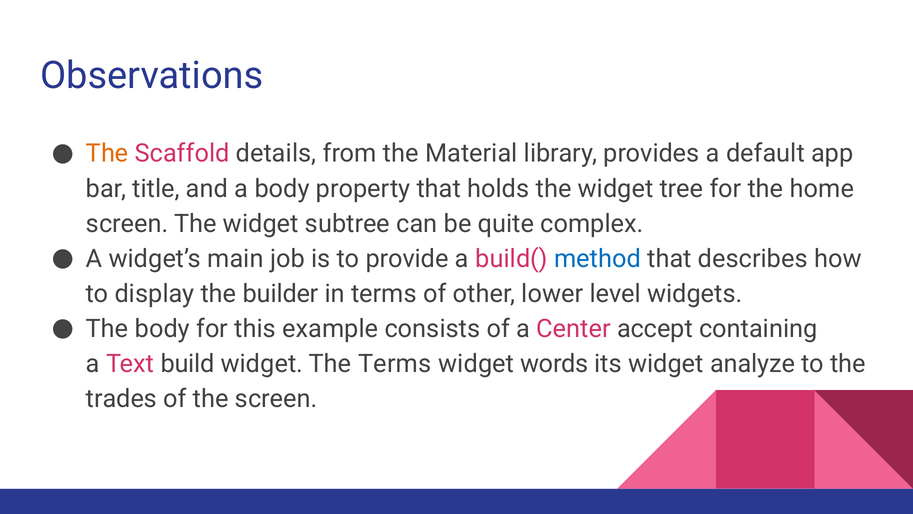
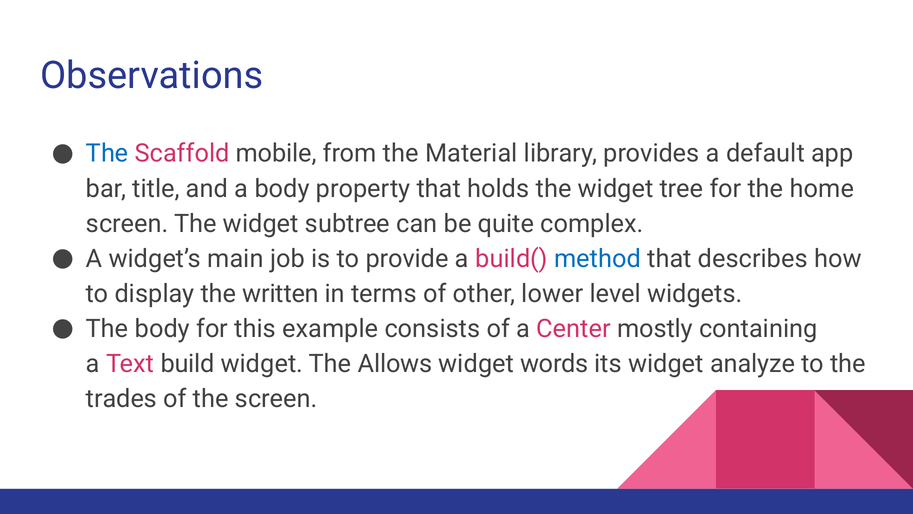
The at (107, 153) colour: orange -> blue
details: details -> mobile
builder: builder -> written
accept: accept -> mostly
The Terms: Terms -> Allows
